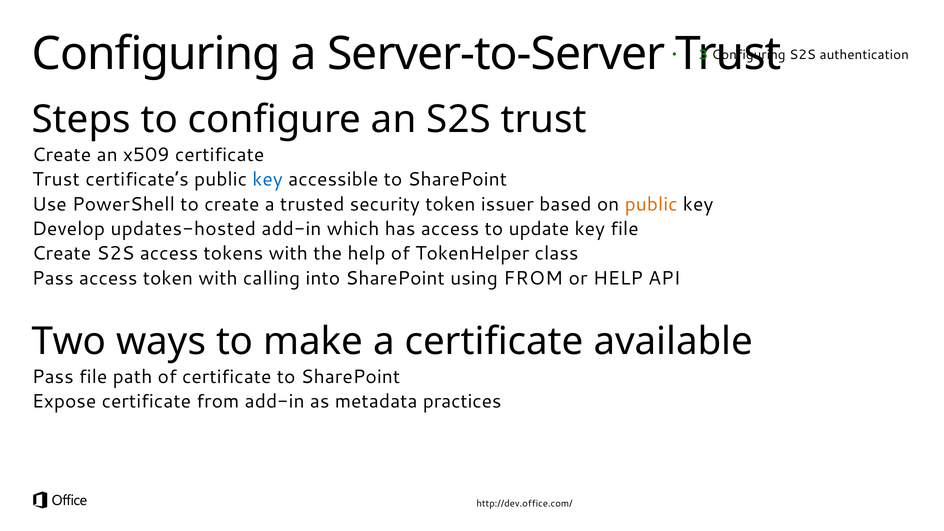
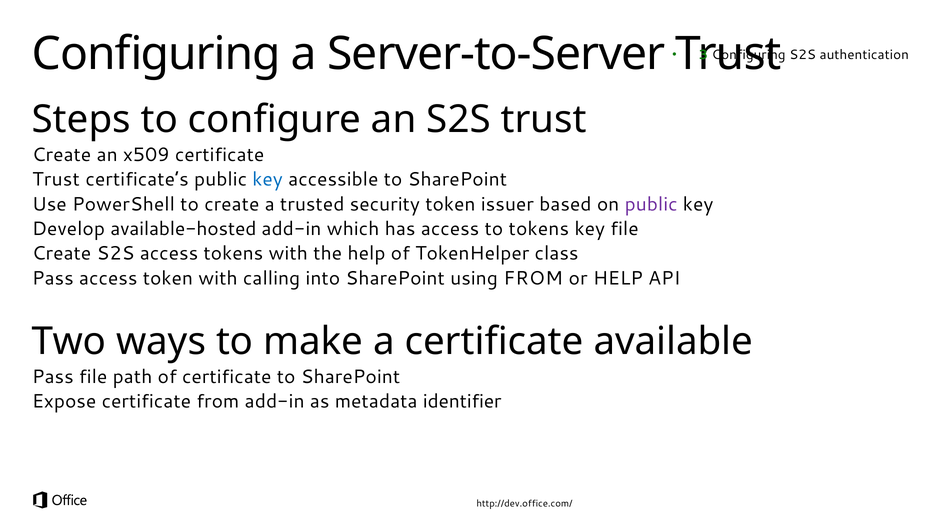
public at (651, 204) colour: orange -> purple
updates-hosted: updates-hosted -> available-hosted
to update: update -> tokens
practices: practices -> identifier
